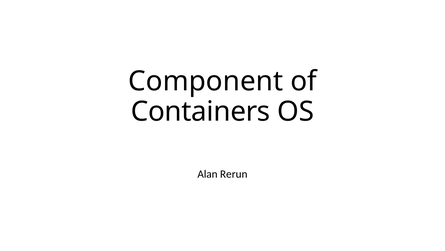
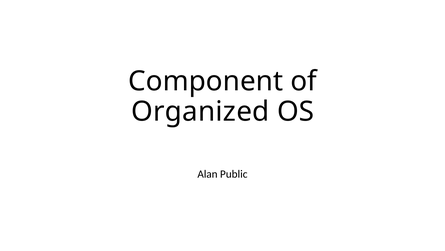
Containers: Containers -> Organized
Rerun: Rerun -> Public
